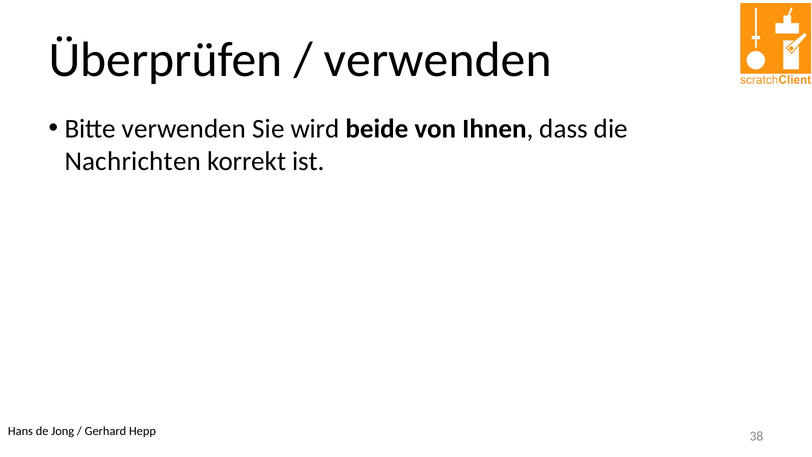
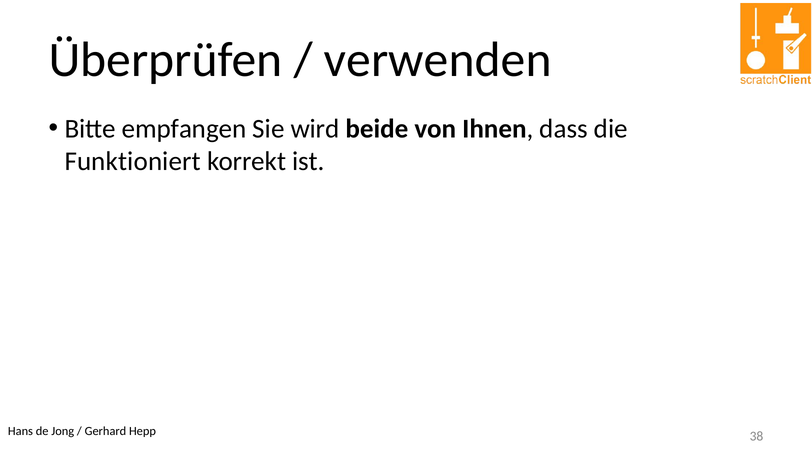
Bitte verwenden: verwenden -> empfangen
Nachrichten: Nachrichten -> Funktioniert
